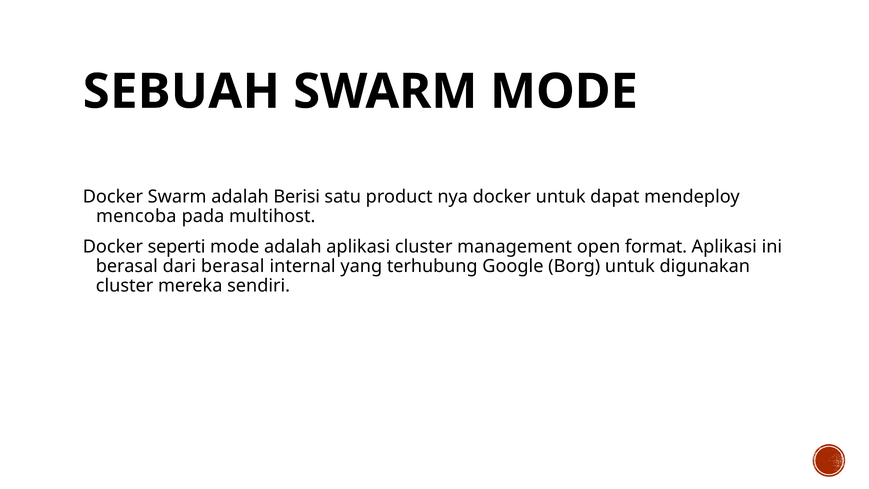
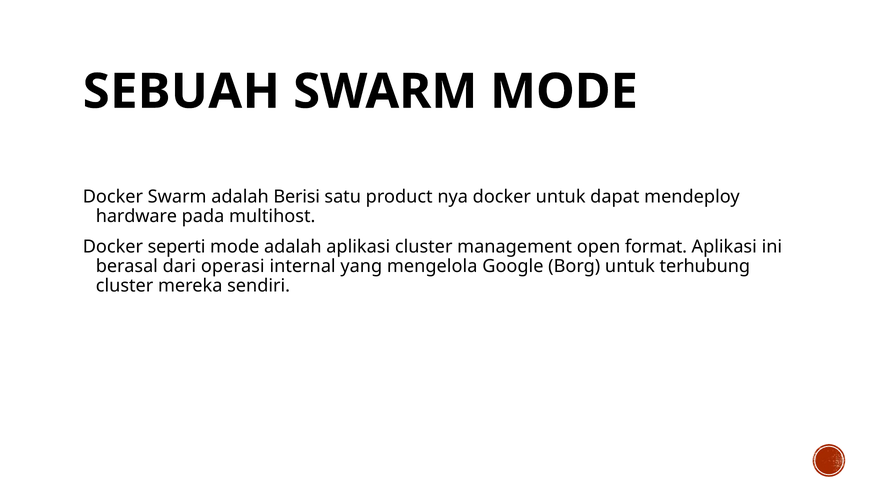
mencoba: mencoba -> hardware
dari berasal: berasal -> operasi
terhubung: terhubung -> mengelola
digunakan: digunakan -> terhubung
